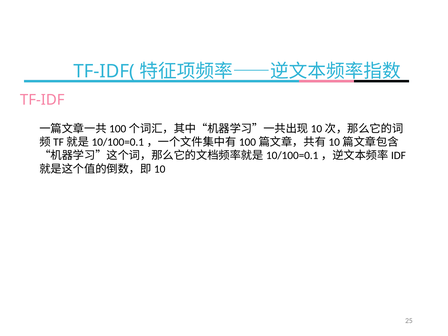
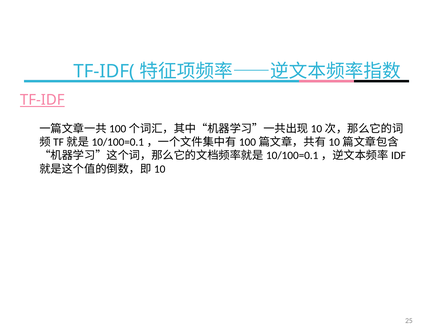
TF-IDF underline: none -> present
